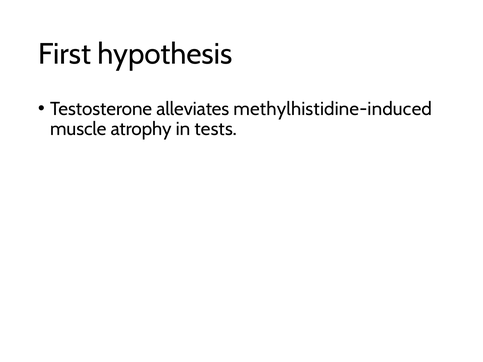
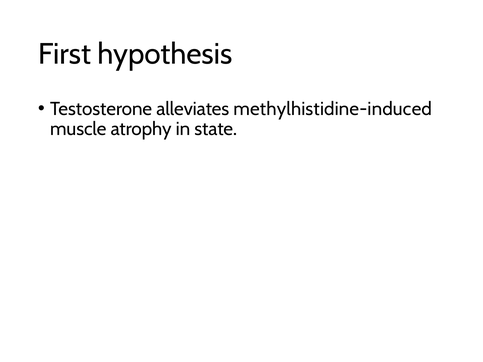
tests: tests -> state
